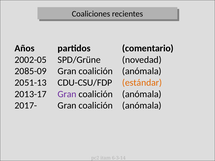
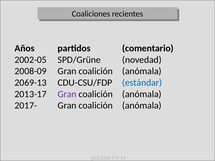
2085-09: 2085-09 -> 2008-09
2051-13: 2051-13 -> 2069-13
estándar colour: orange -> blue
